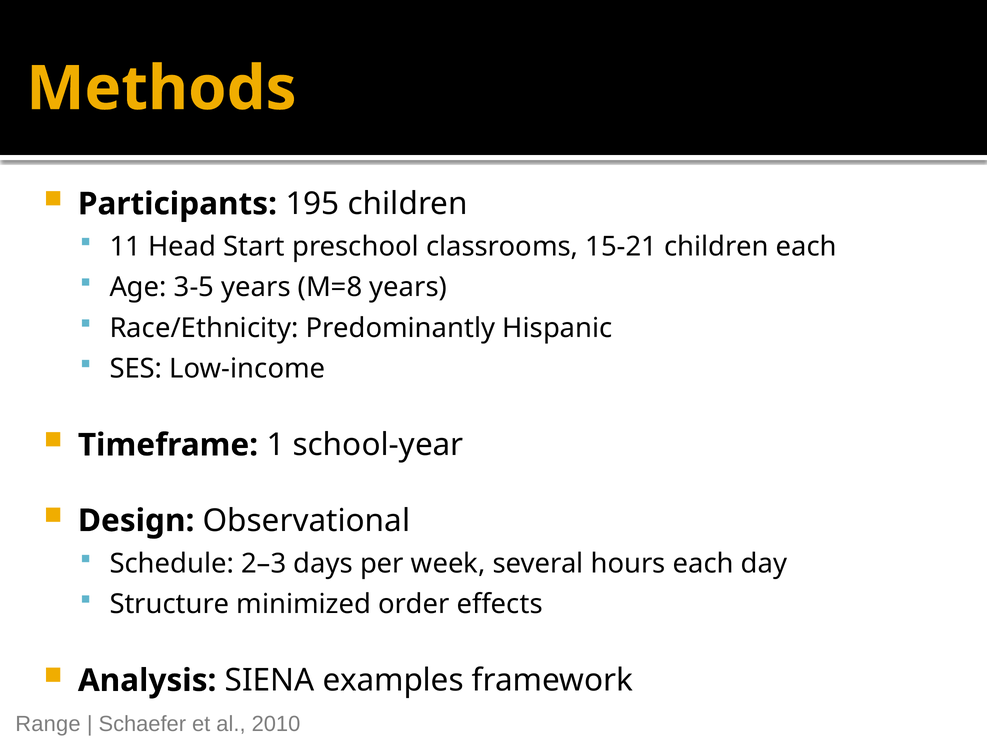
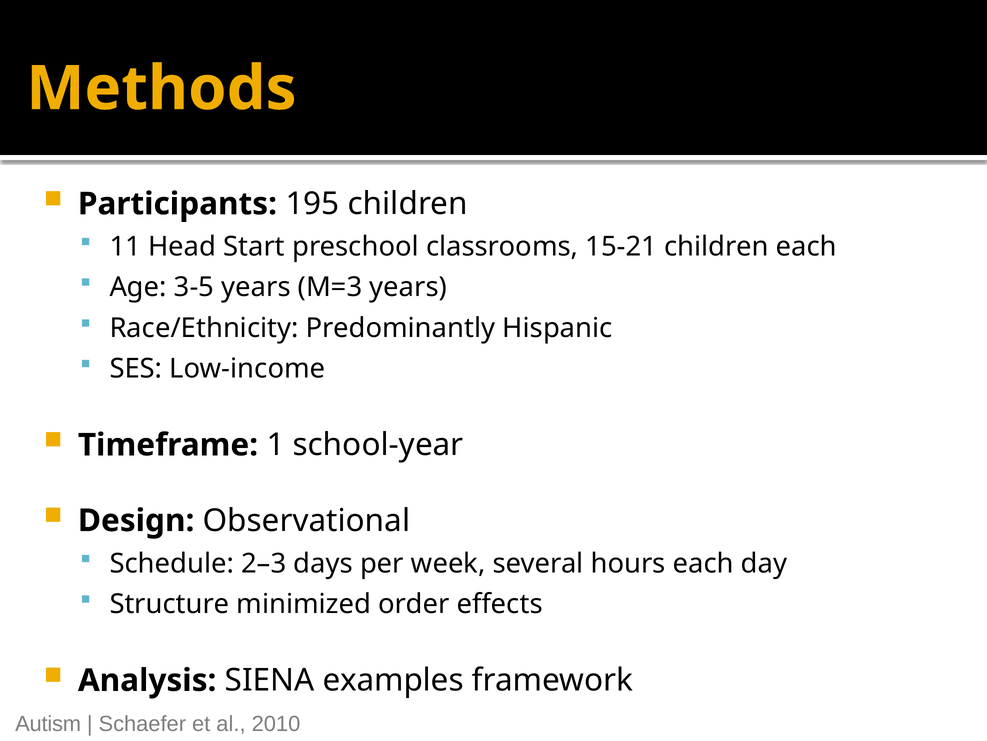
M=8: M=8 -> M=3
Range: Range -> Autism
